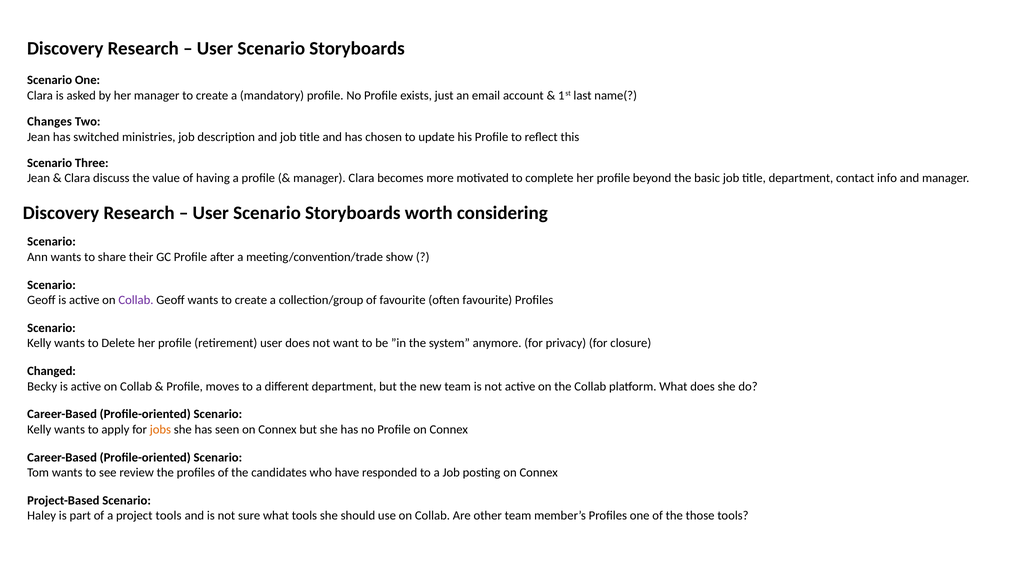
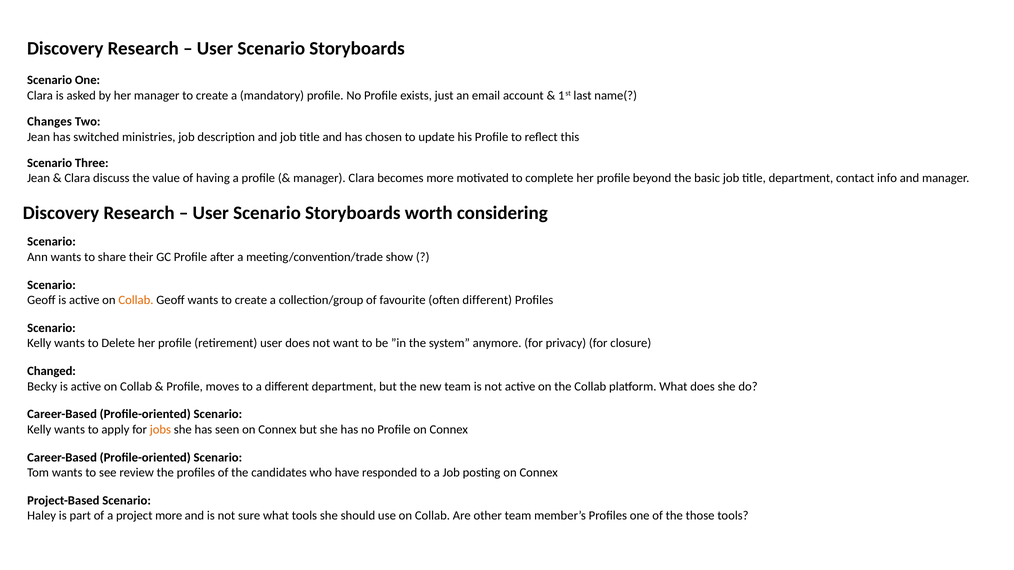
Collab at (136, 300) colour: purple -> orange
often favourite: favourite -> different
project tools: tools -> more
